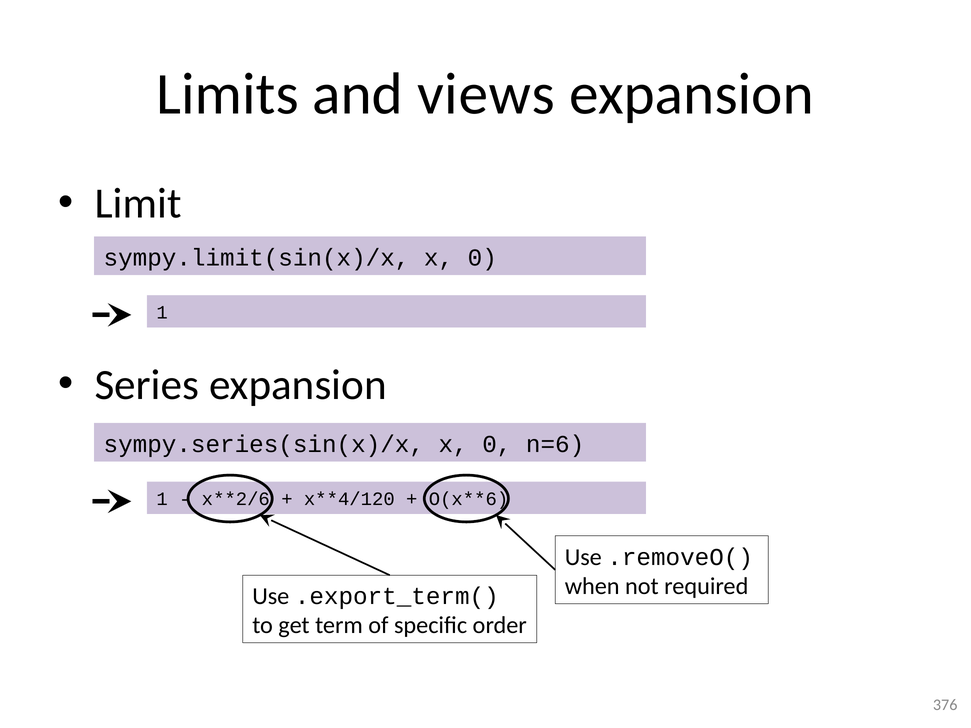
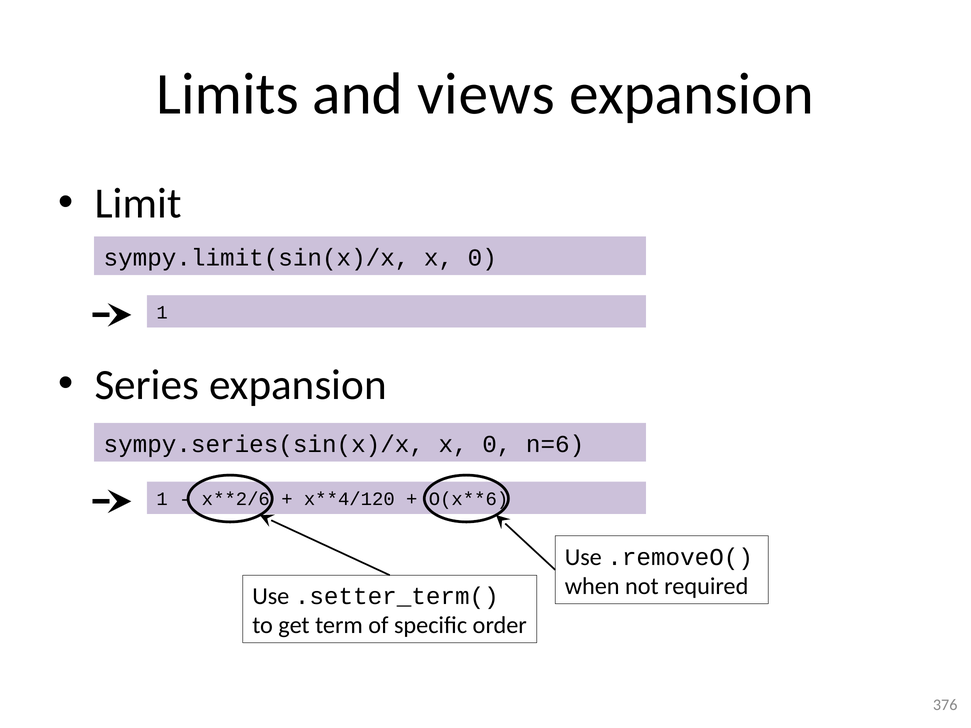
.export_term(: .export_term( -> .setter_term(
